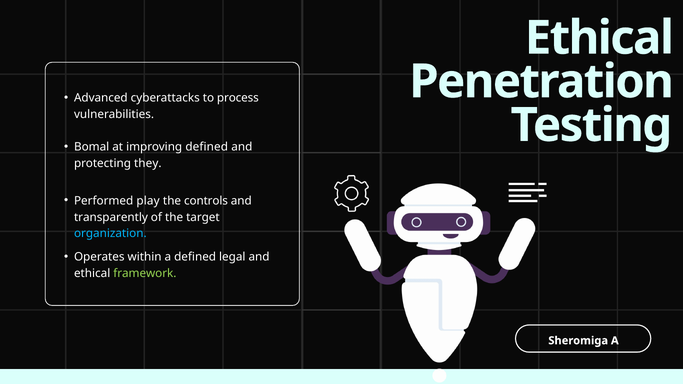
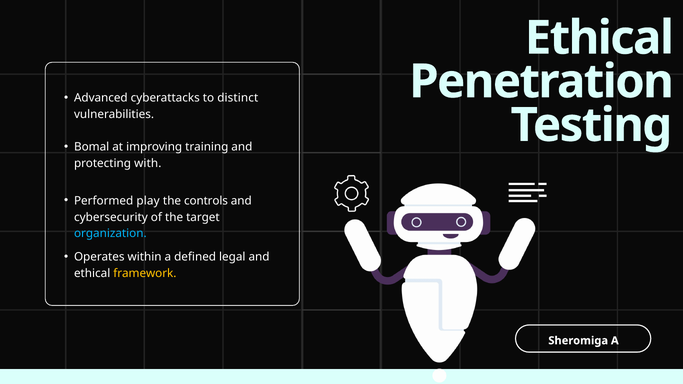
process: process -> distinct
improving defined: defined -> training
they: they -> with
transparently: transparently -> cybersecurity
framework colour: light green -> yellow
